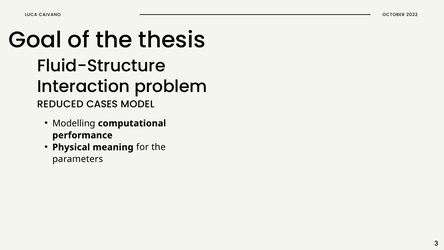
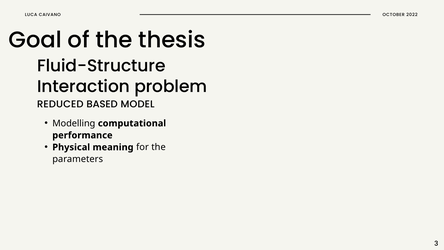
CASES: CASES -> BASED
